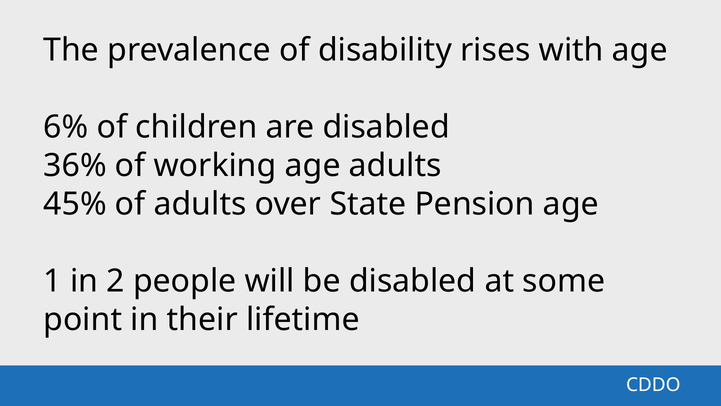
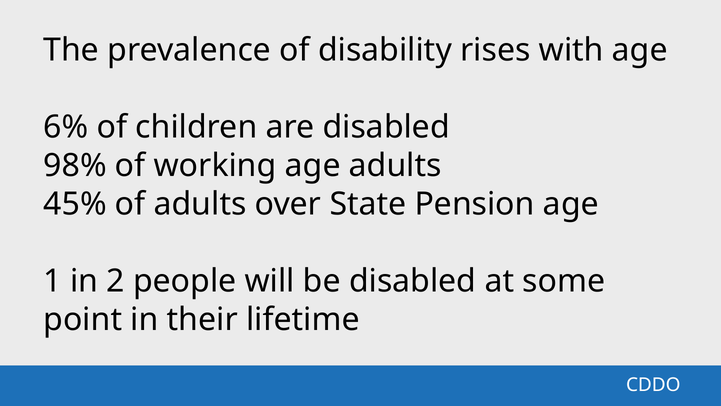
36%: 36% -> 98%
